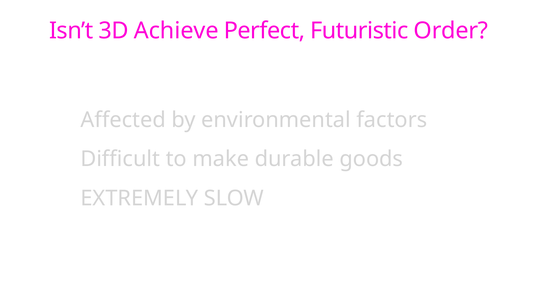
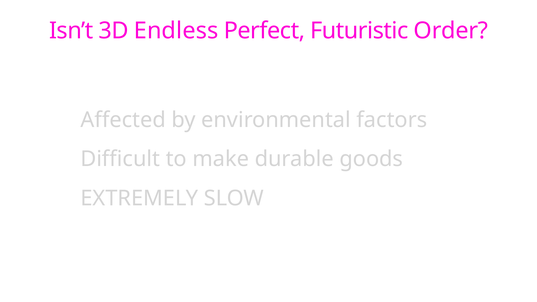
Achieve: Achieve -> Endless
